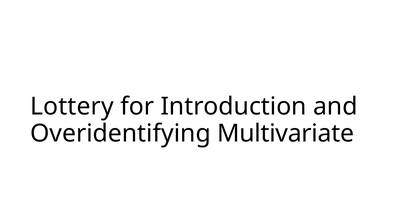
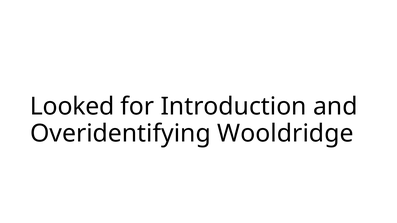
Lottery: Lottery -> Looked
Multivariate: Multivariate -> Wooldridge
